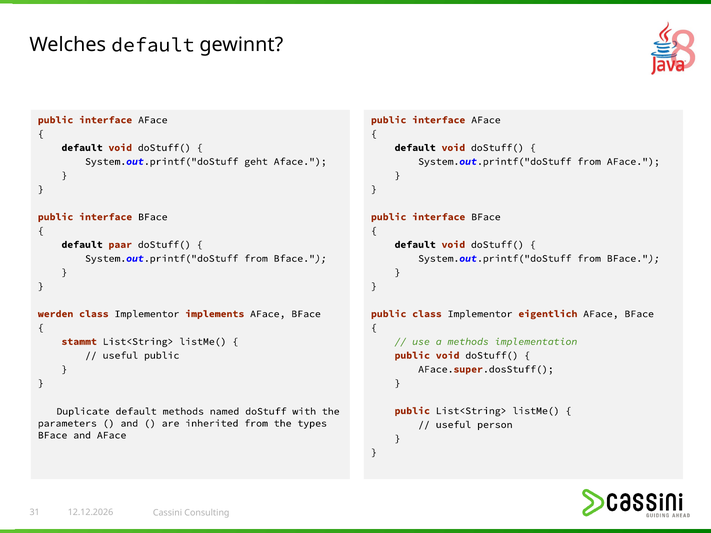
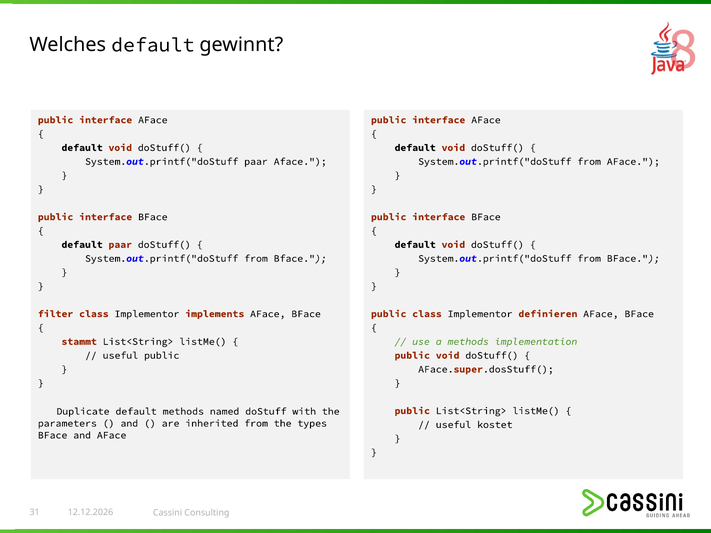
System.out.printf("doStuff geht: geht -> paar
werden: werden -> filter
eigentlich: eigentlich -> definieren
person: person -> kostet
